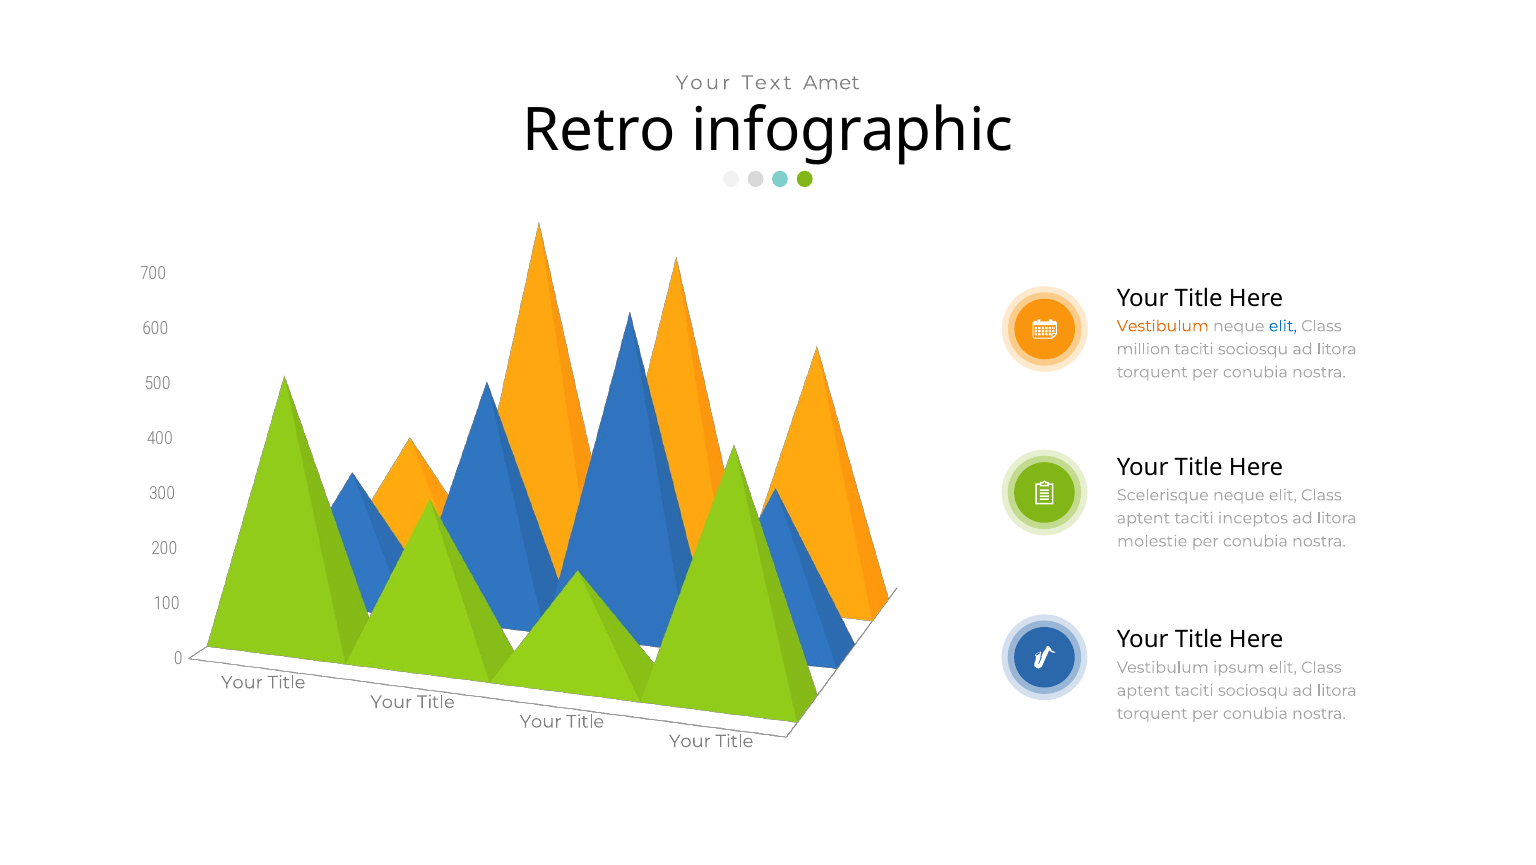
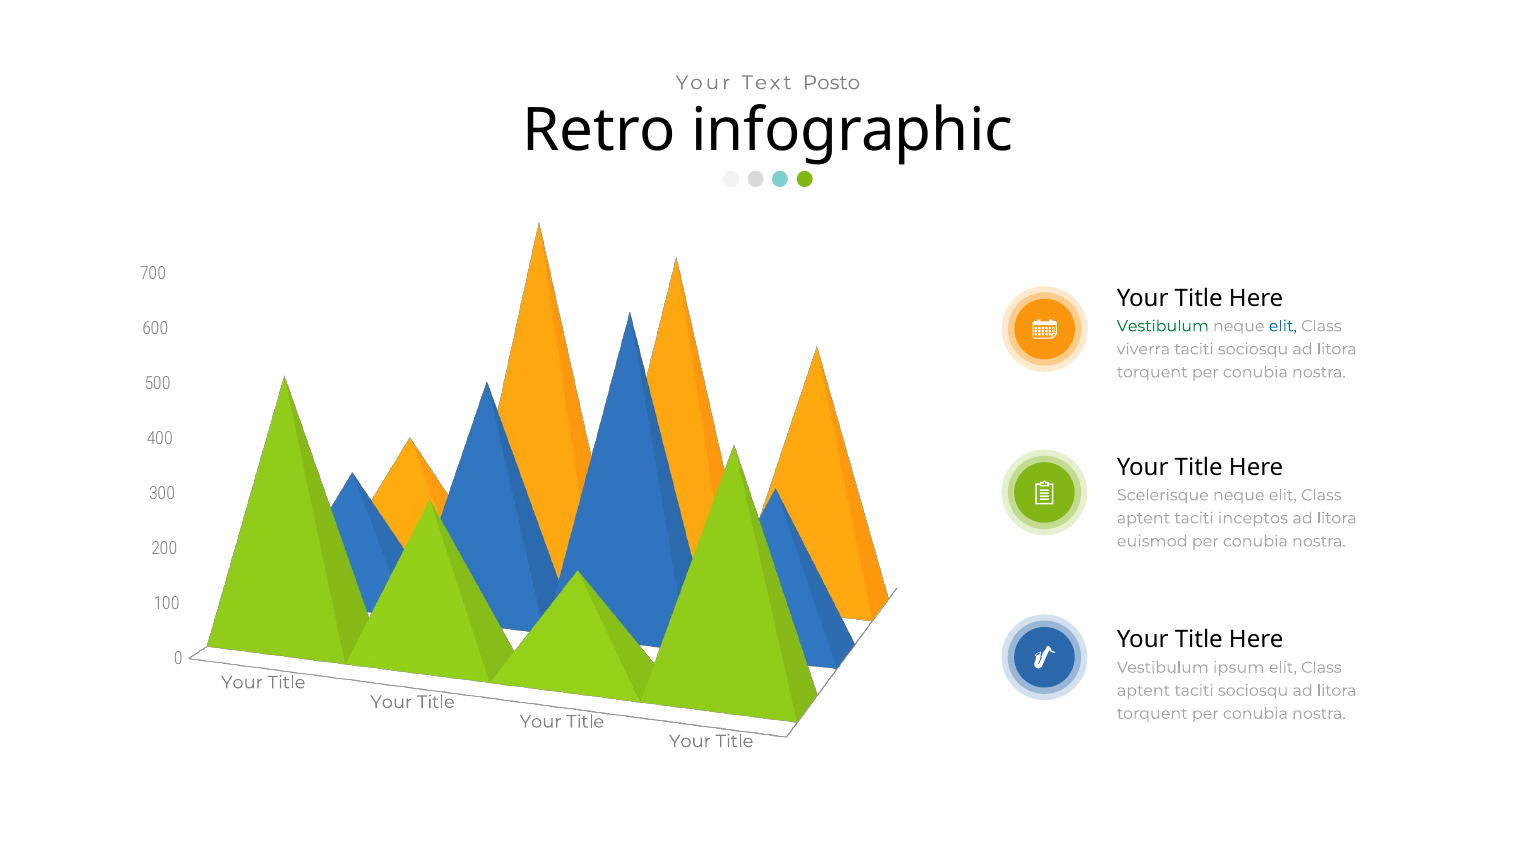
Amet: Amet -> Posto
Vestibulum at (1163, 326) colour: orange -> green
million: million -> viverra
molestie: molestie -> euismod
